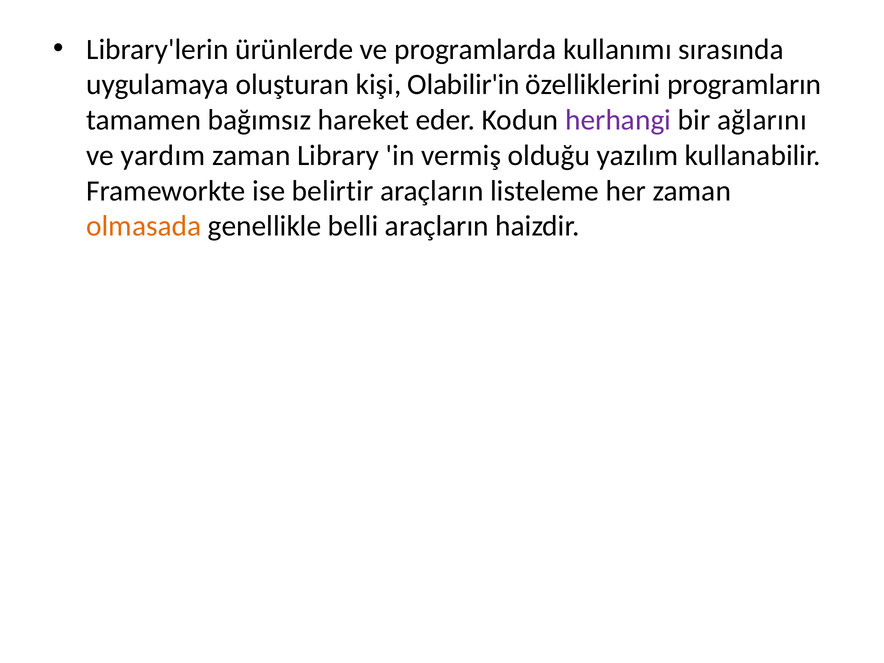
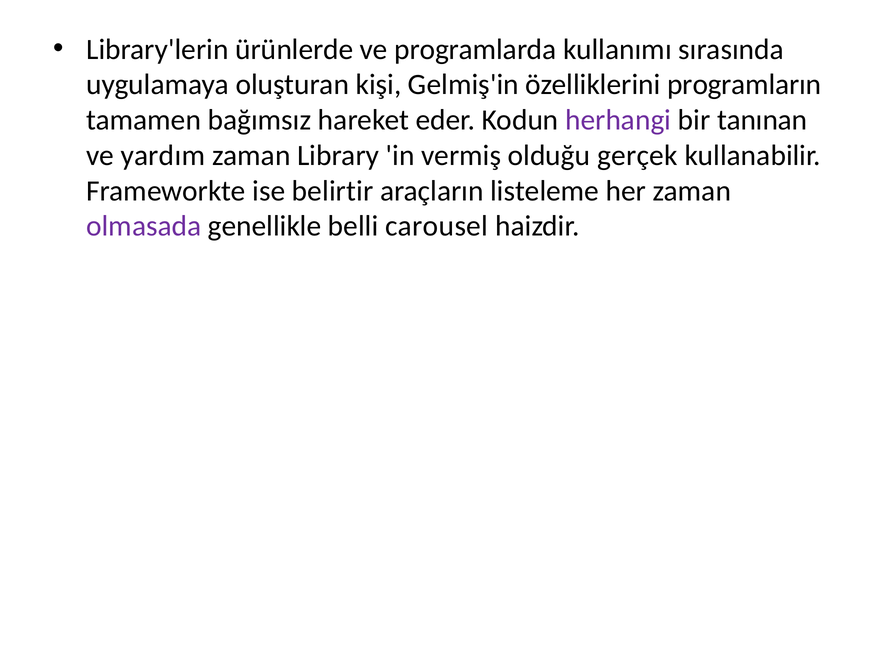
Olabilir'in: Olabilir'in -> Gelmiş'in
ağlarını: ağlarını -> tanınan
yazılım: yazılım -> gerçek
olmasada colour: orange -> purple
belli araçların: araçların -> carousel
